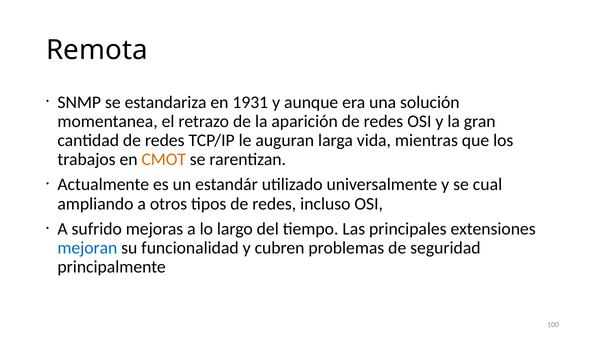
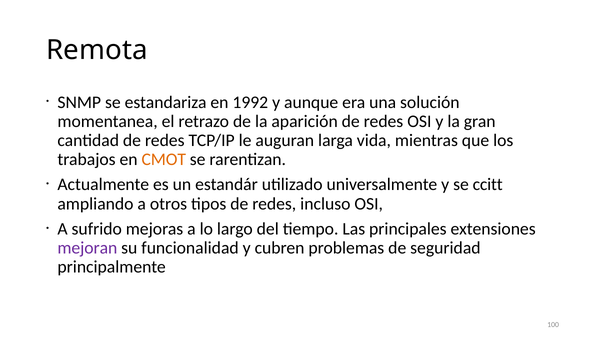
1931: 1931 -> 1992
cual: cual -> ccitt
mejoran colour: blue -> purple
